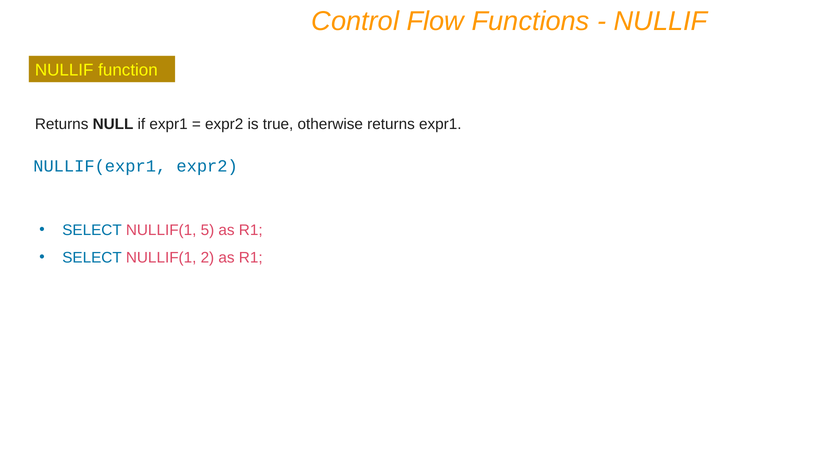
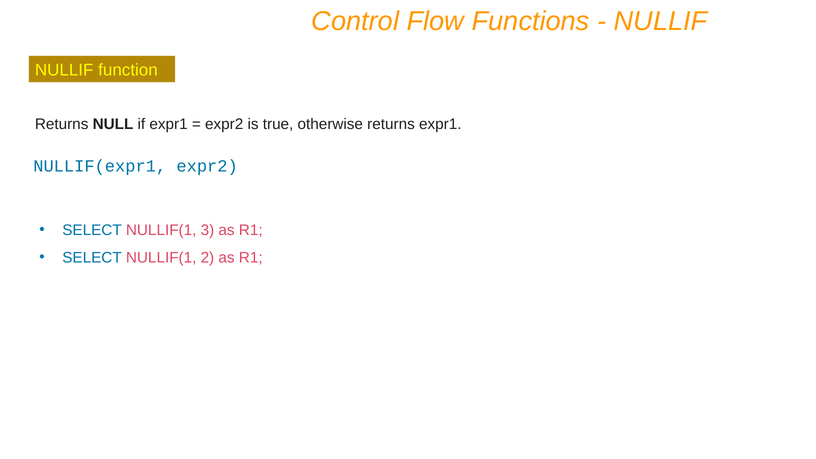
5: 5 -> 3
